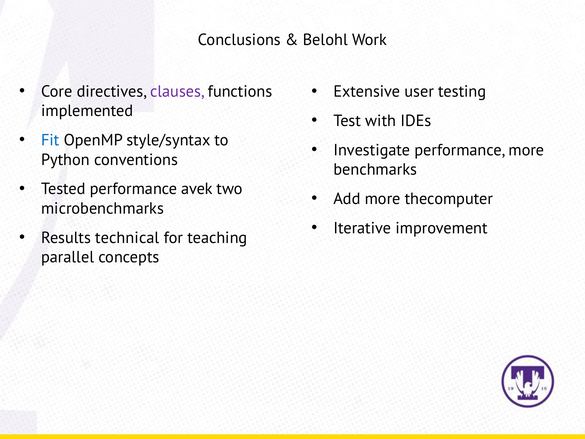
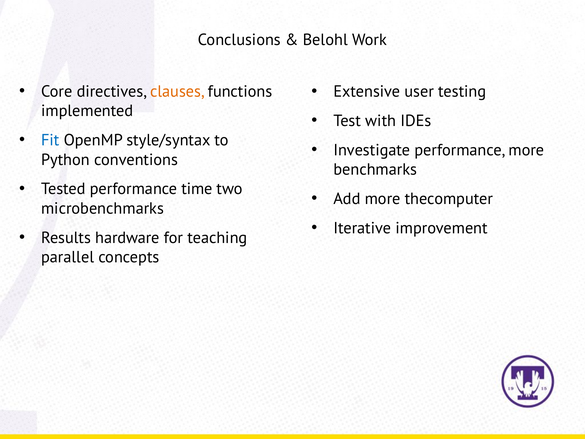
clauses colour: purple -> orange
avek: avek -> time
technical: technical -> hardware
